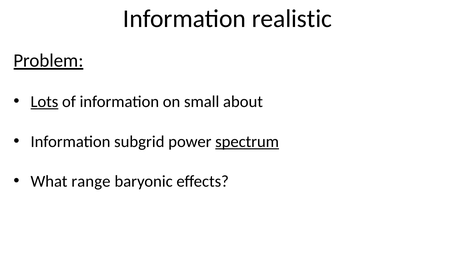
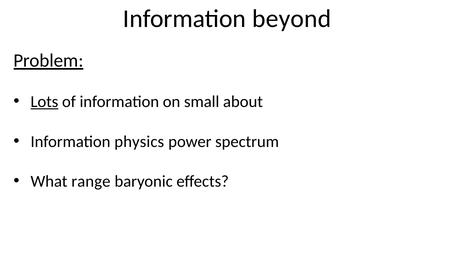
realistic: realistic -> beyond
subgrid: subgrid -> physics
spectrum underline: present -> none
